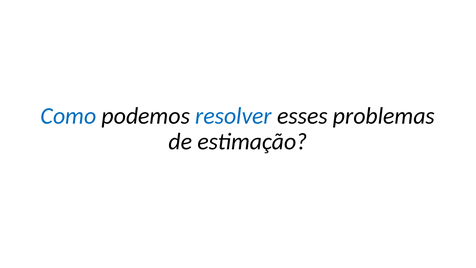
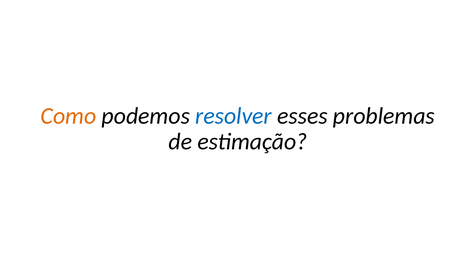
Como colour: blue -> orange
